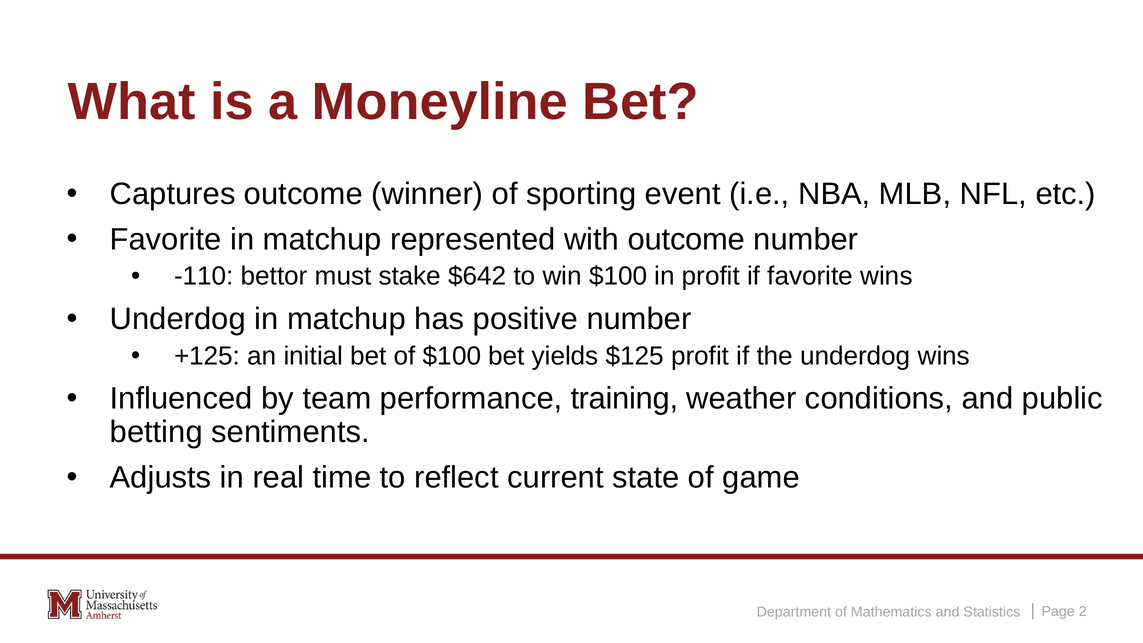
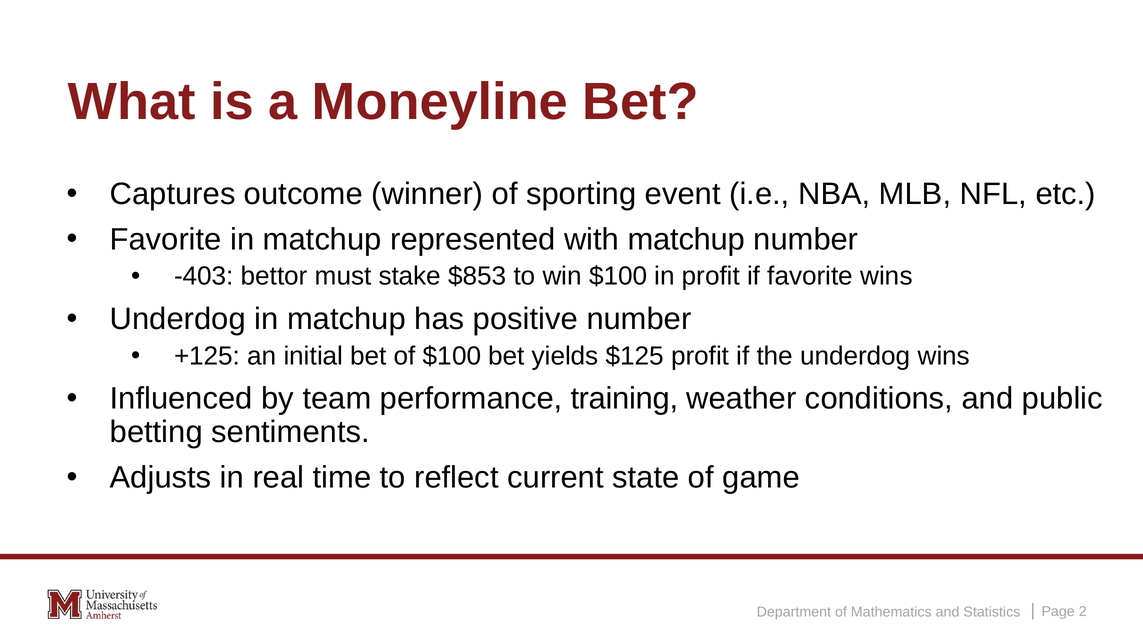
with outcome: outcome -> matchup
-110: -110 -> -403
$642: $642 -> $853
